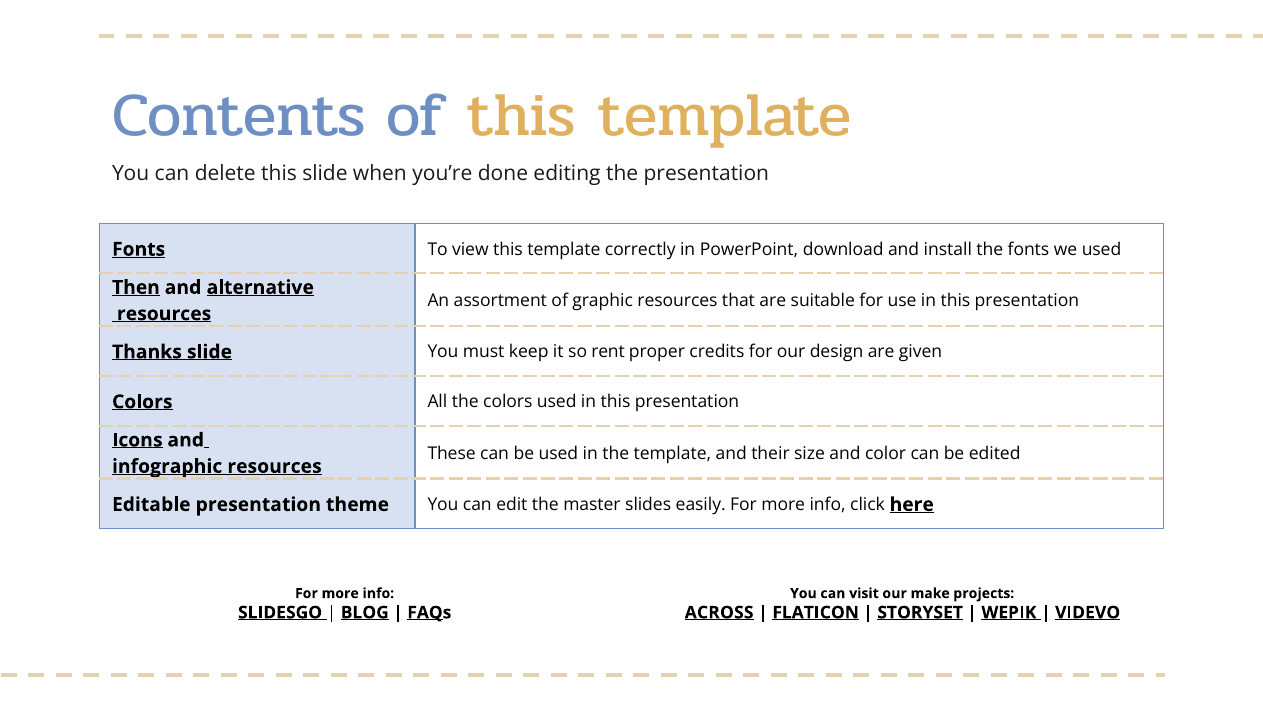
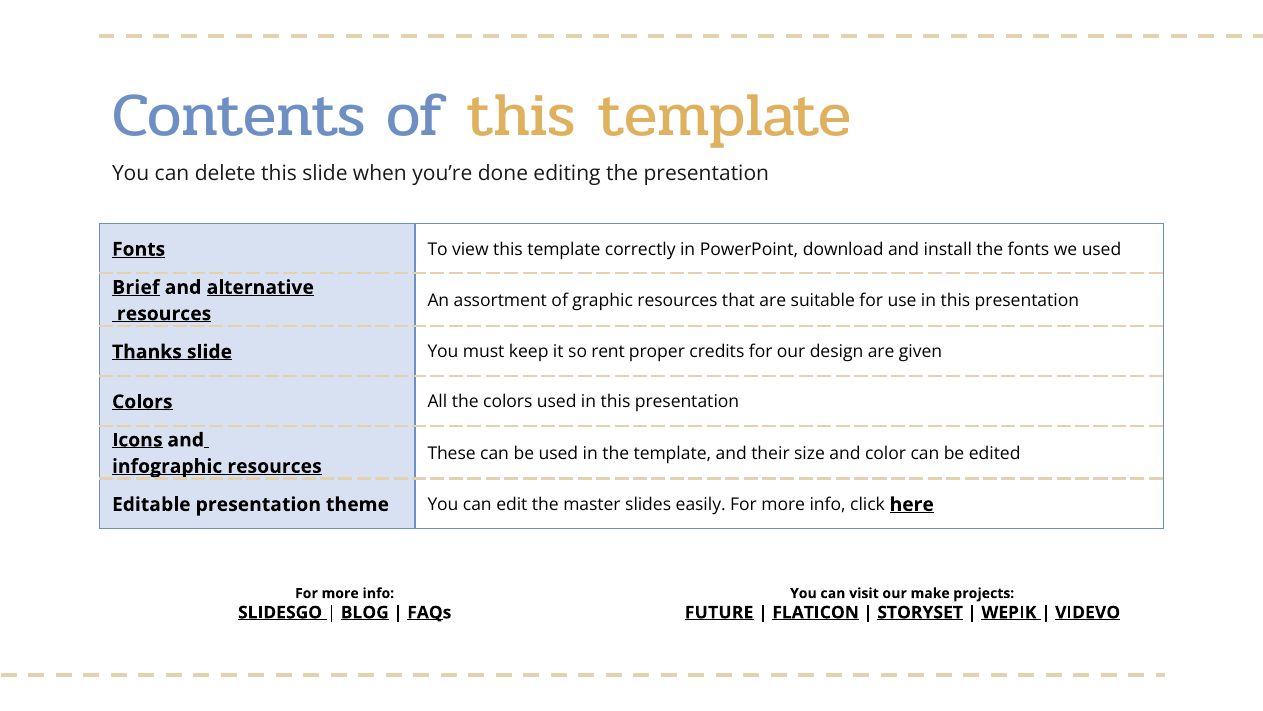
Then: Then -> Brief
ACROSS: ACROSS -> FUTURE
